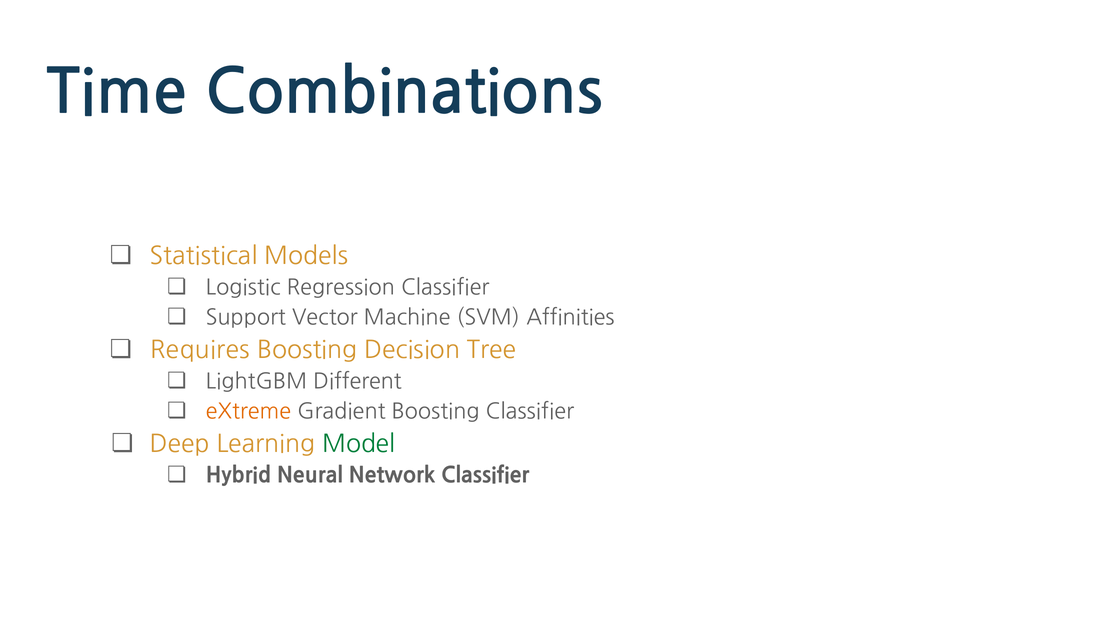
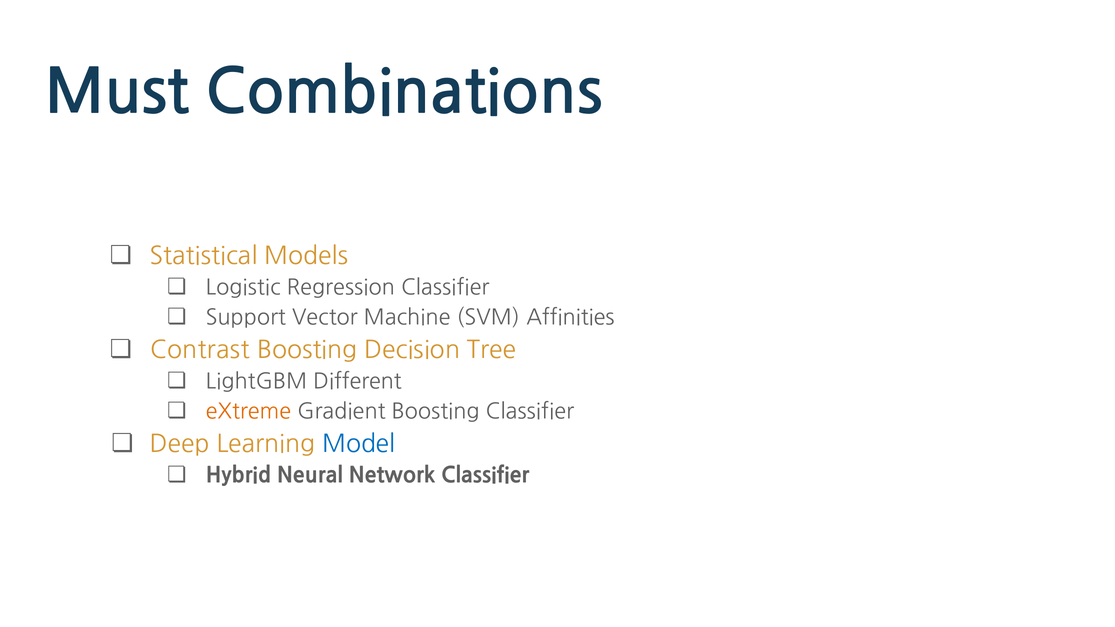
Time: Time -> Must
Requires: Requires -> Contrast
Model colour: green -> blue
